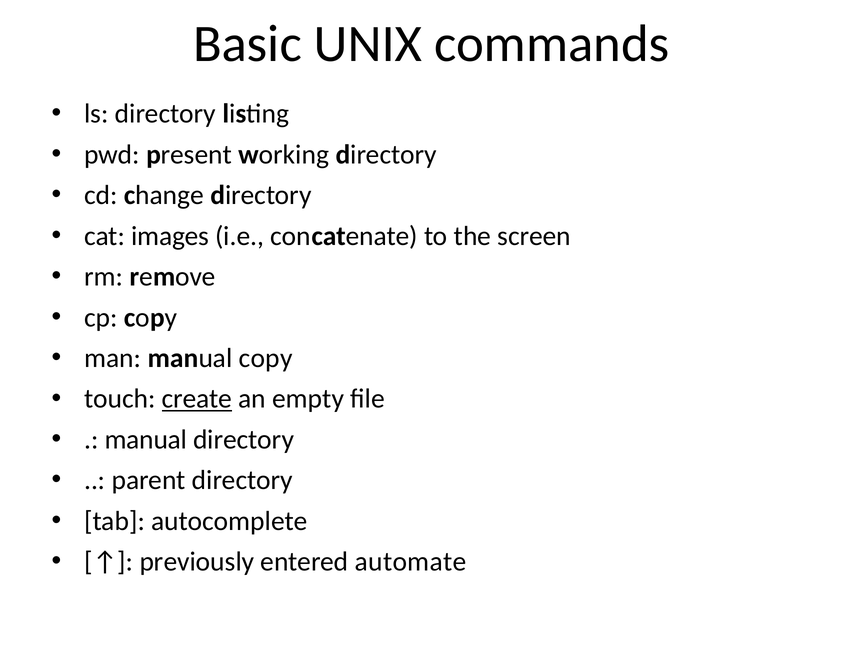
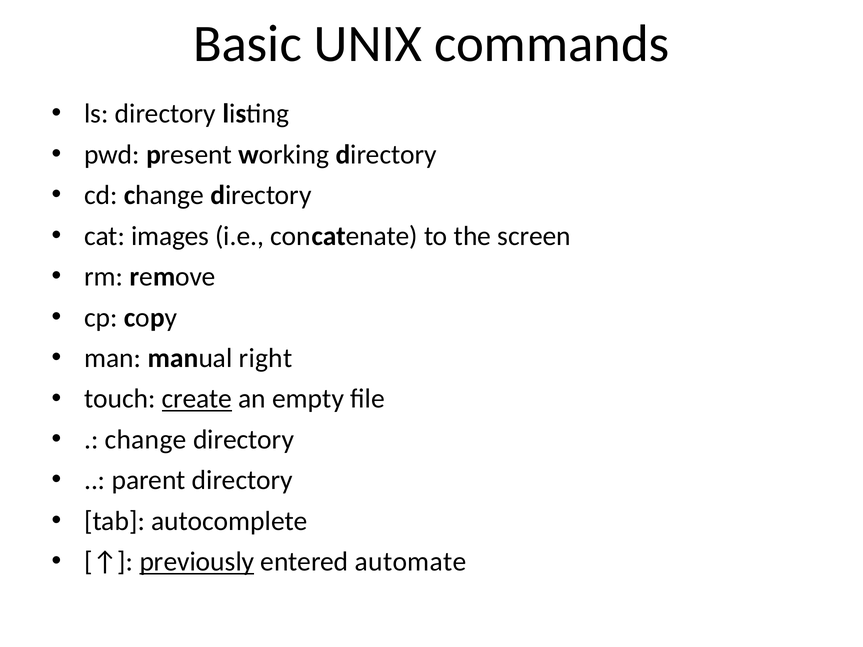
manual copy: copy -> right
manual at (146, 440): manual -> change
previously underline: none -> present
